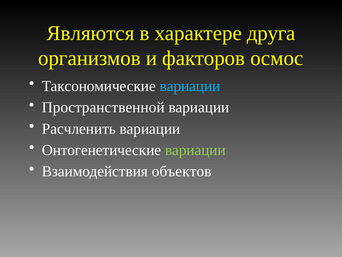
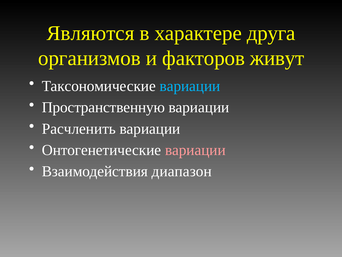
осмос: осмос -> живут
Пространственной: Пространственной -> Пространственную
вариации at (195, 150) colour: light green -> pink
объектов: объектов -> диапазон
